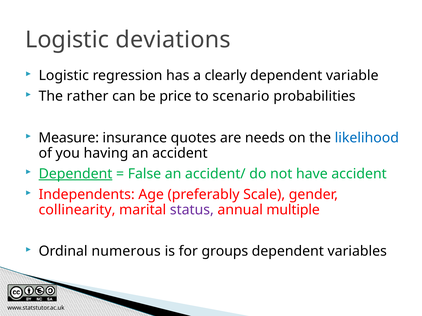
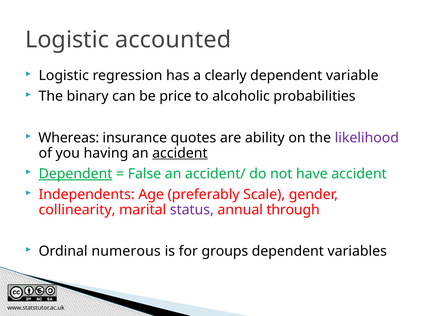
deviations: deviations -> accounted
rather: rather -> binary
scenario: scenario -> alcoholic
Measure: Measure -> Whereas
needs: needs -> ability
likelihood colour: blue -> purple
accident at (180, 153) underline: none -> present
multiple: multiple -> through
